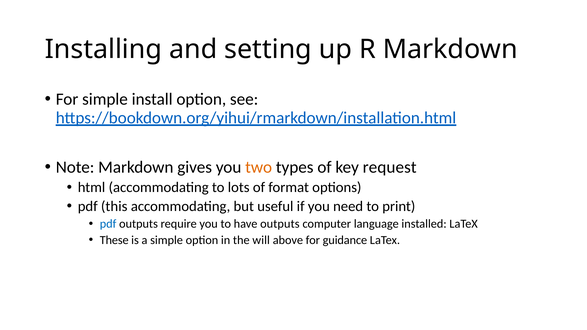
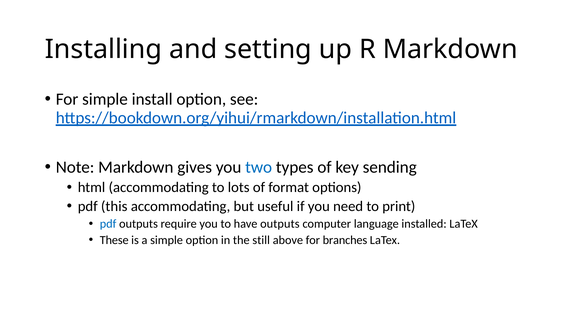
two colour: orange -> blue
request: request -> sending
will: will -> still
guidance: guidance -> branches
